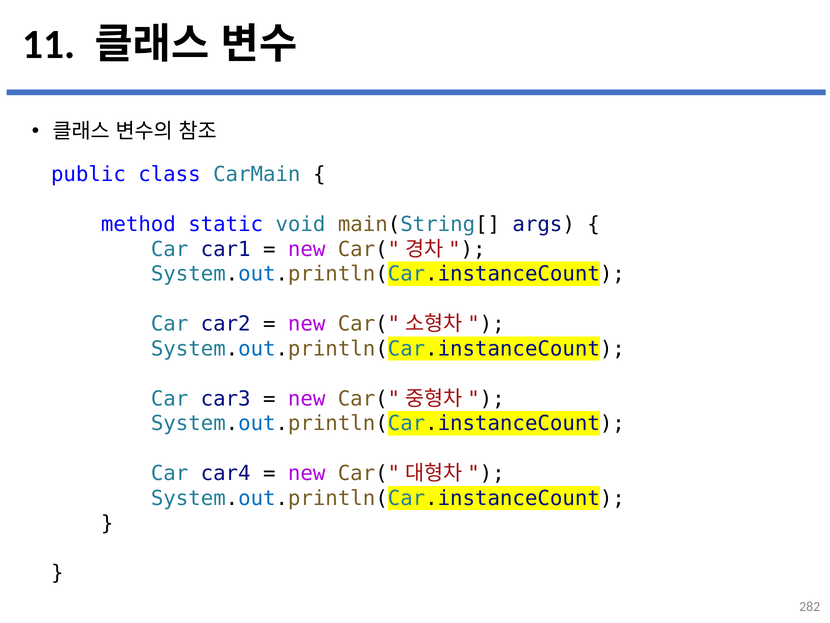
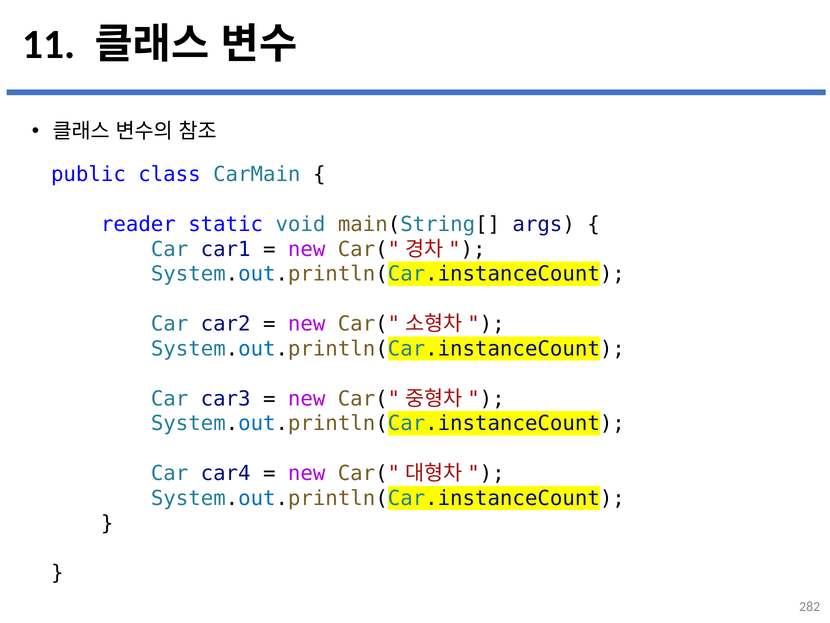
method: method -> reader
